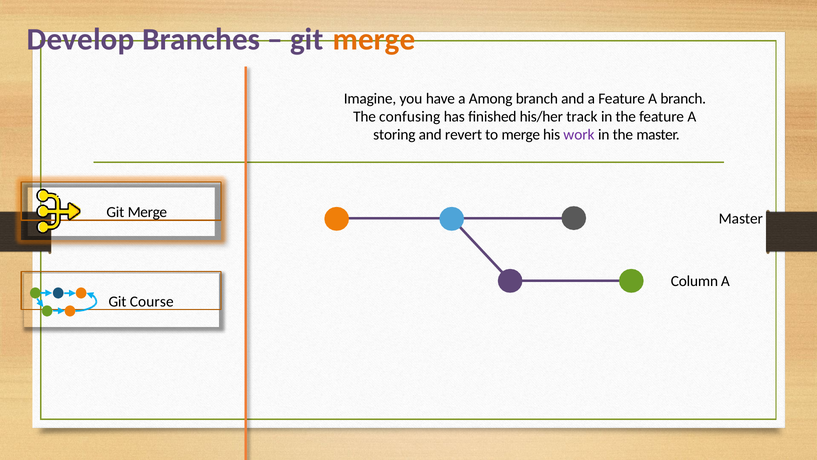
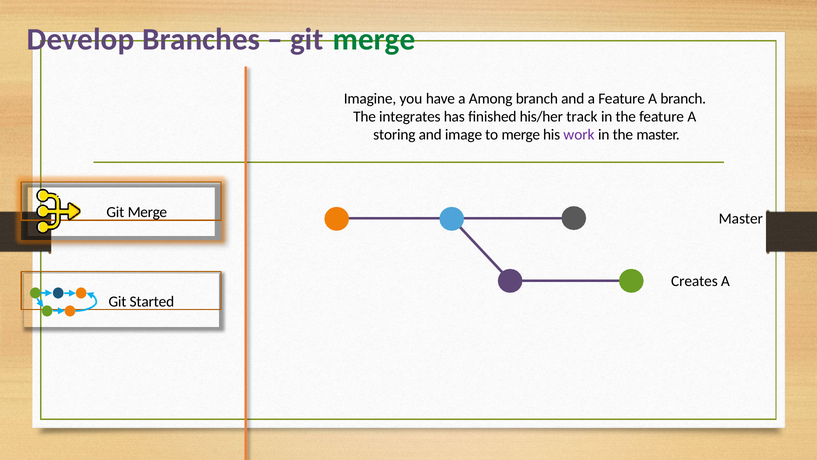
merge at (374, 39) colour: orange -> green
confusing: confusing -> integrates
revert: revert -> image
Column: Column -> Creates
Course: Course -> Started
